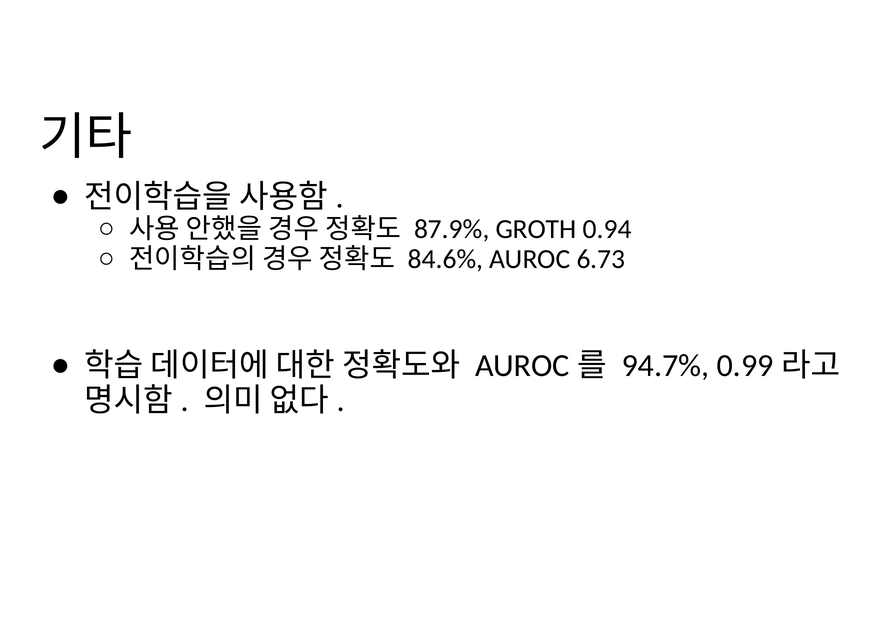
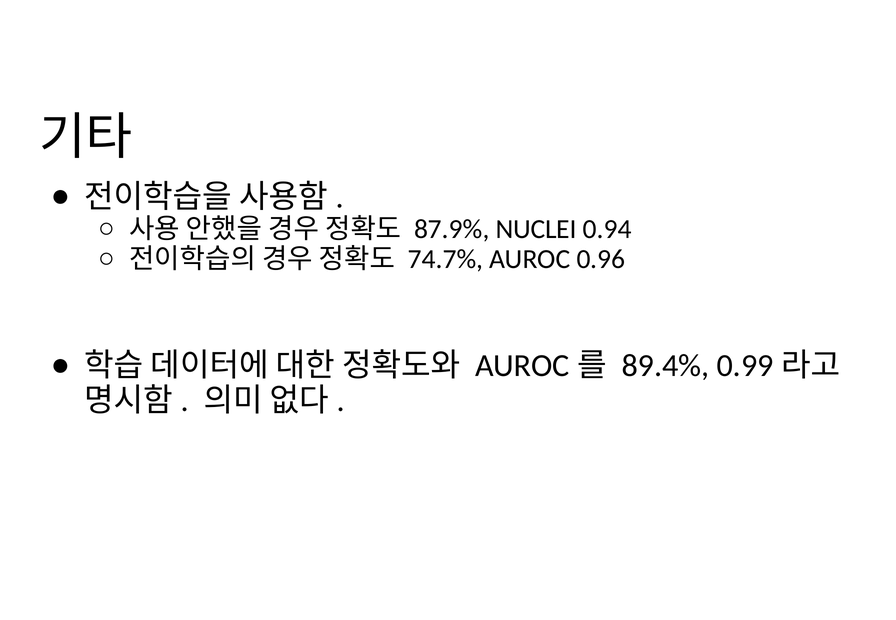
GROTH: GROTH -> NUCLEI
84.6%: 84.6% -> 74.7%
6.73: 6.73 -> 0.96
94.7%: 94.7% -> 89.4%
